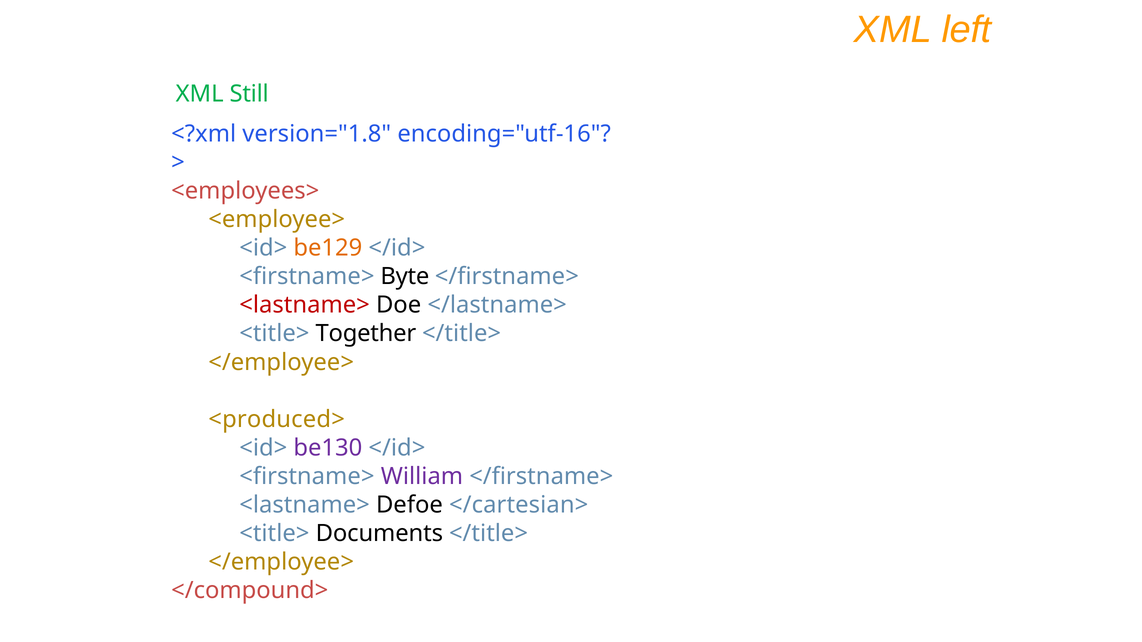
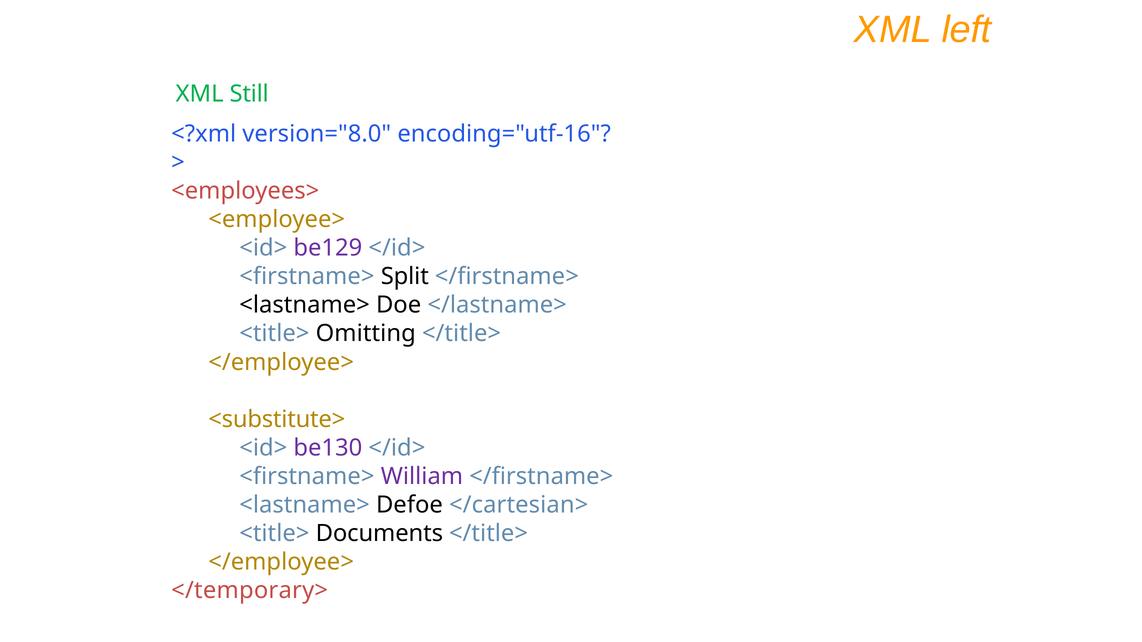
version="1.8: version="1.8 -> version="8.0
be129 colour: orange -> purple
Byte: Byte -> Split
<lastname> at (305, 305) colour: red -> black
Together: Together -> Omitting
<produced>: <produced> -> <substitute>
</compound>: </compound> -> </temporary>
